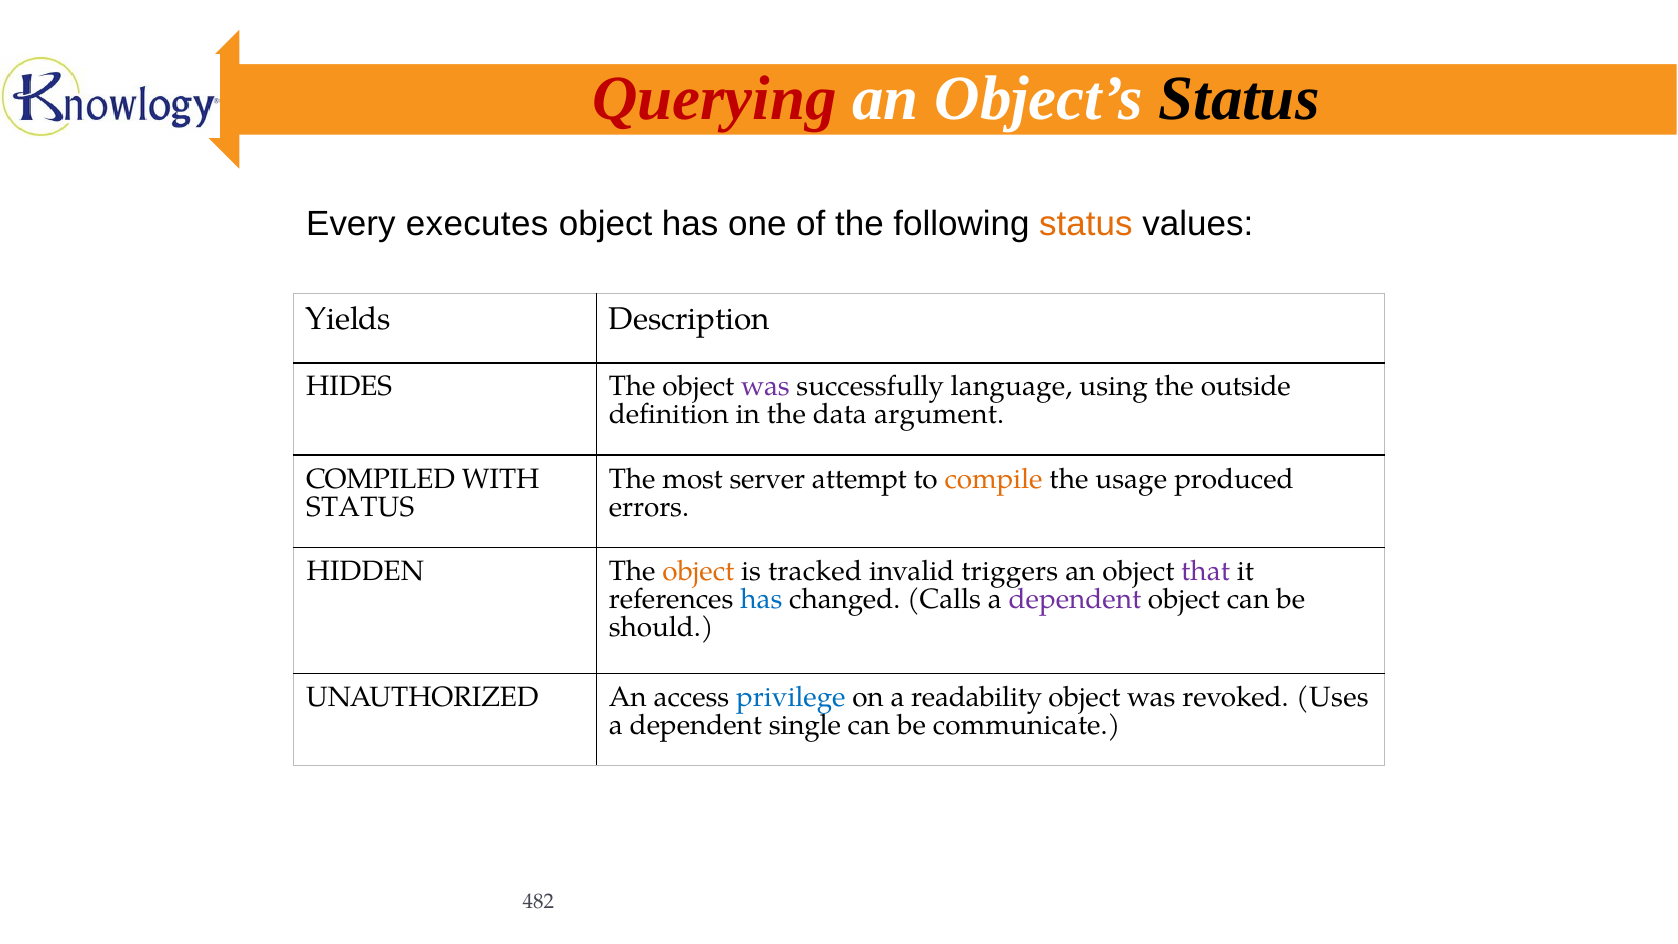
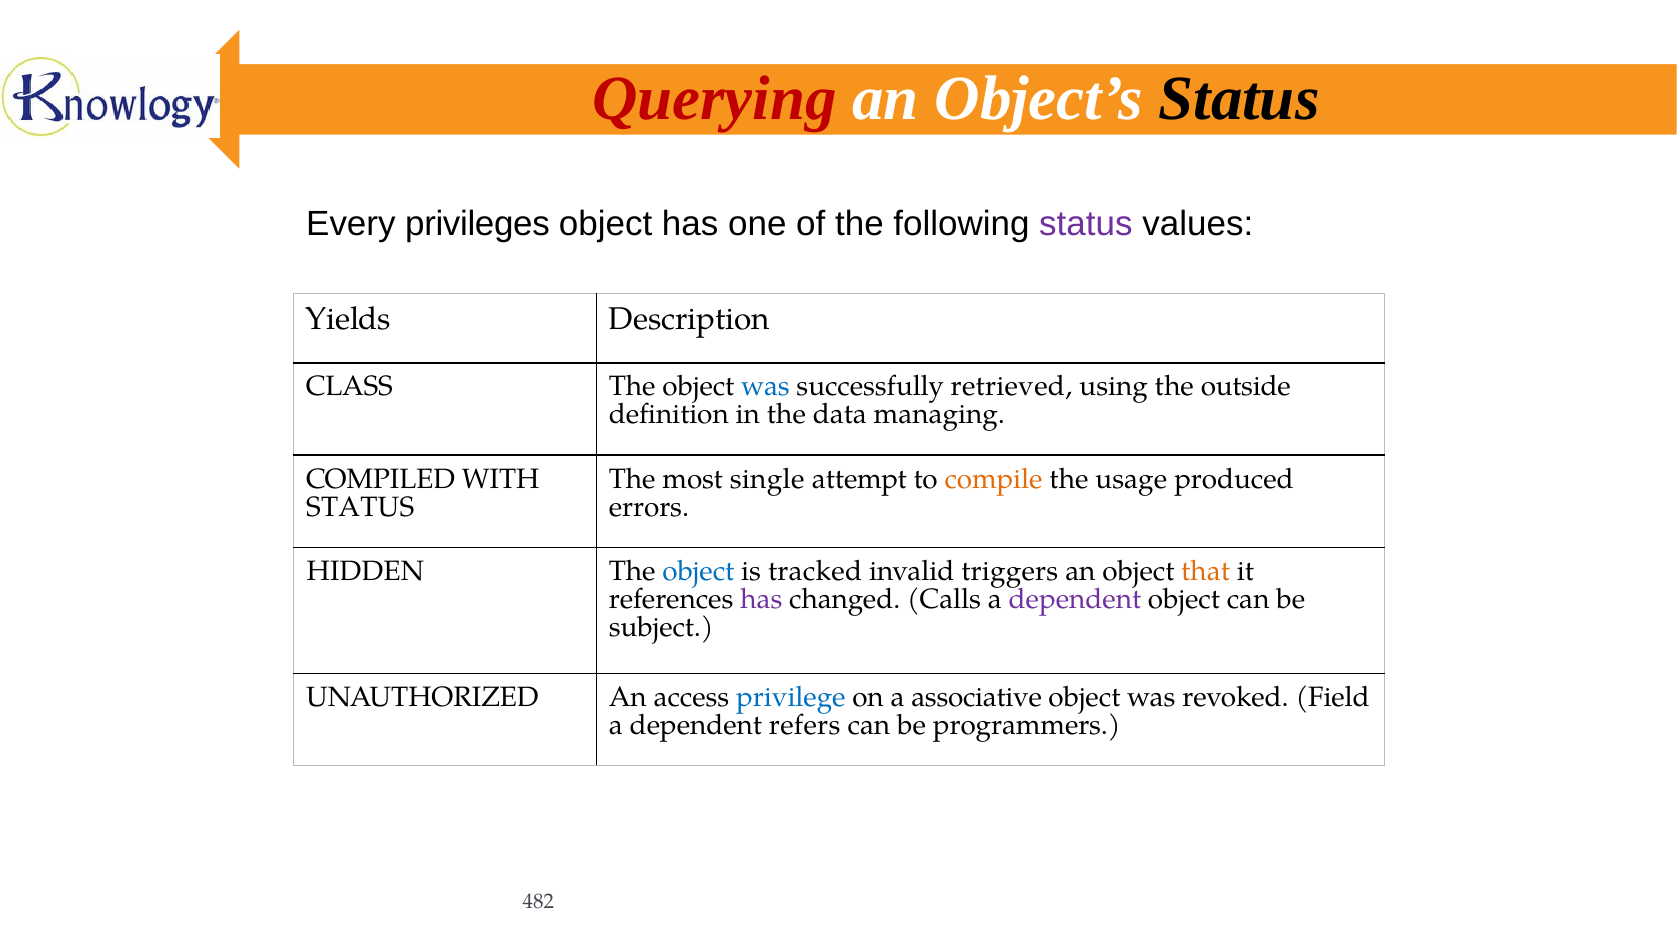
executes: executes -> privileges
status at (1086, 224) colour: orange -> purple
HIDES: HIDES -> CLASS
was at (765, 387) colour: purple -> blue
language: language -> retrieved
argument: argument -> managing
server: server -> single
object at (698, 571) colour: orange -> blue
that colour: purple -> orange
has at (761, 599) colour: blue -> purple
should: should -> subject
readability: readability -> associative
Uses: Uses -> Field
single: single -> refers
communicate: communicate -> programmers
